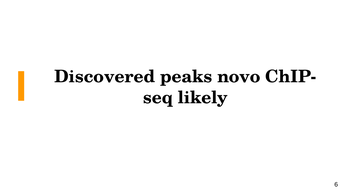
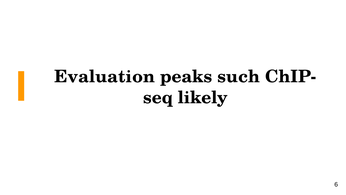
Discovered: Discovered -> Evaluation
novo: novo -> such
